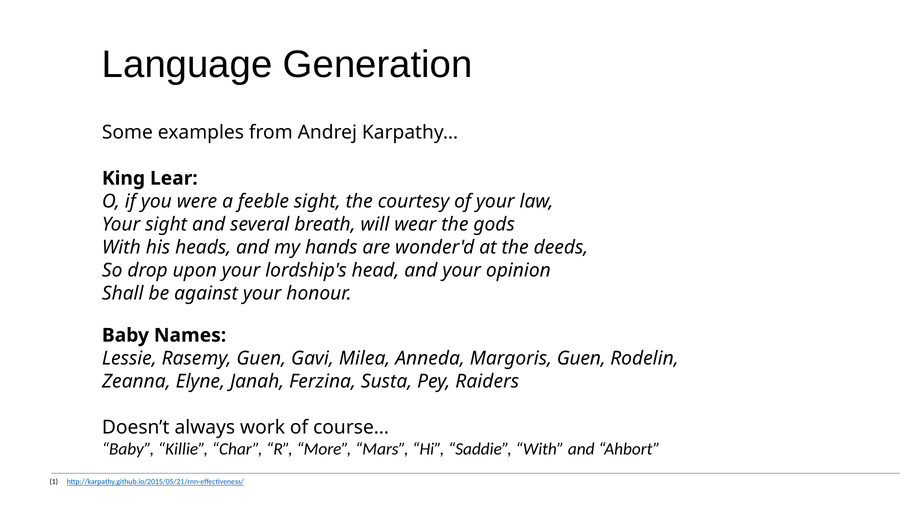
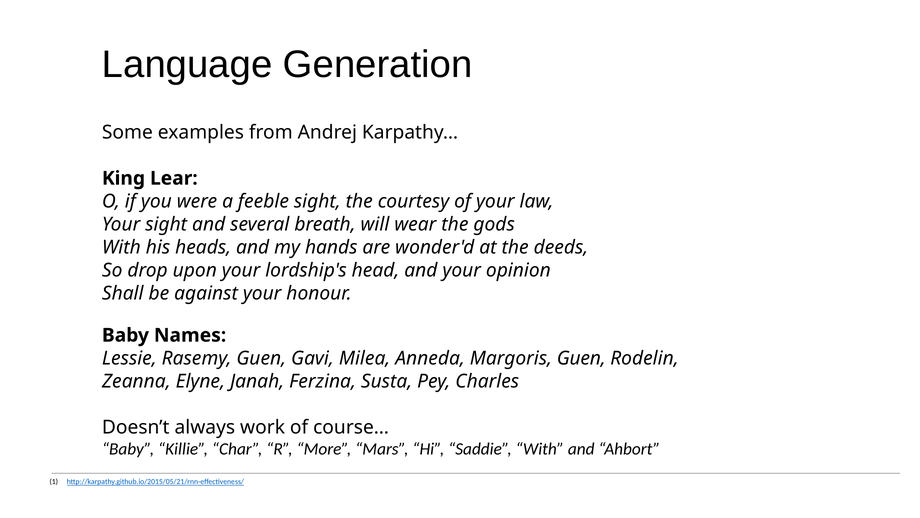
Raiders: Raiders -> Charles
